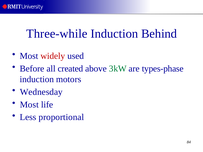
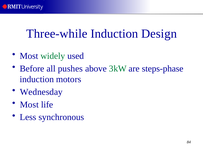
Behind: Behind -> Design
widely colour: red -> green
created: created -> pushes
types-phase: types-phase -> steps-phase
proportional: proportional -> synchronous
